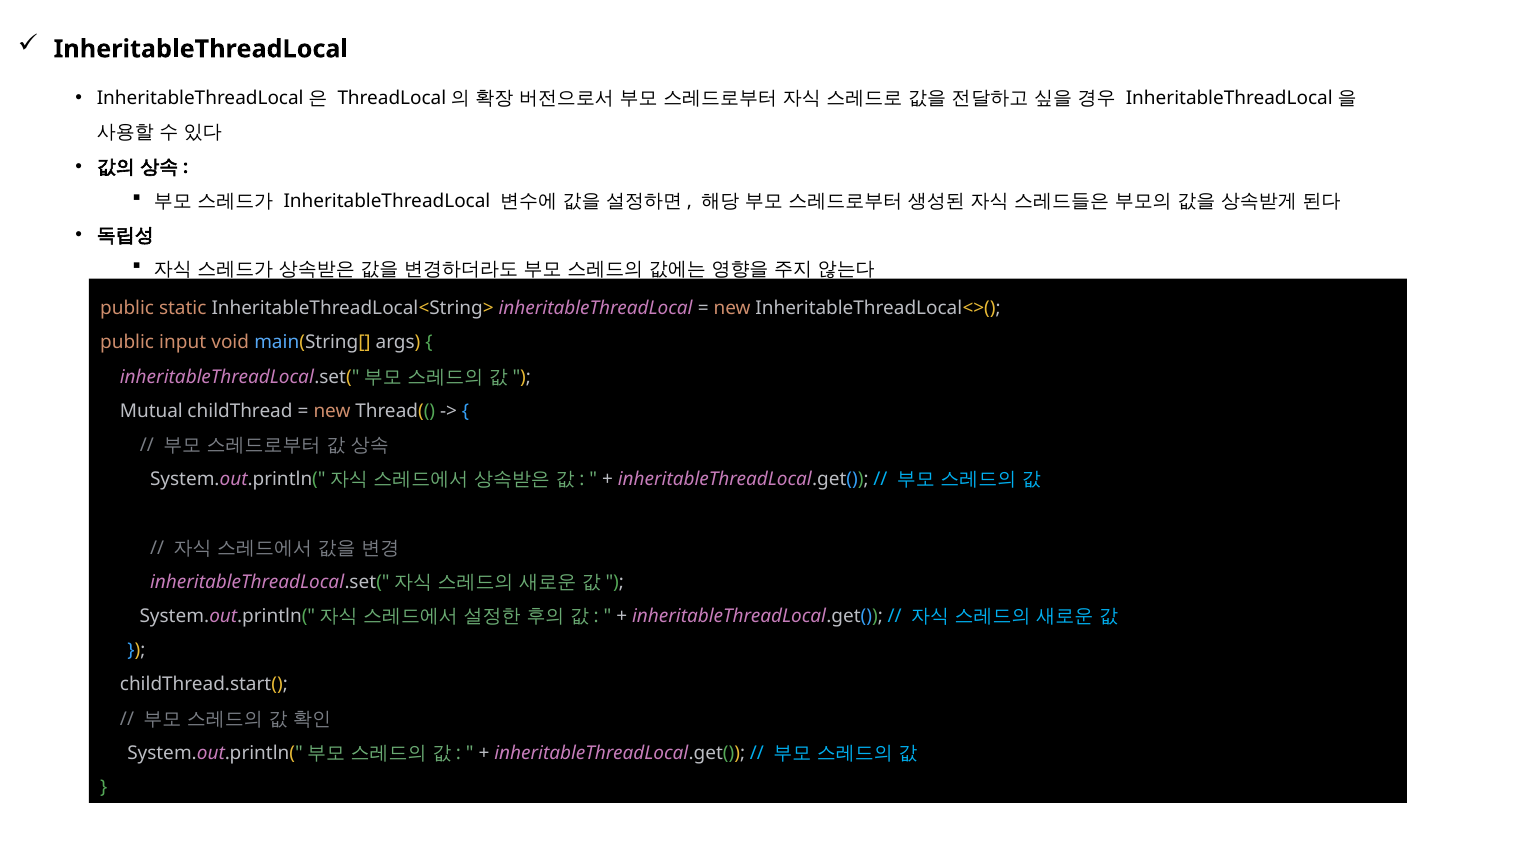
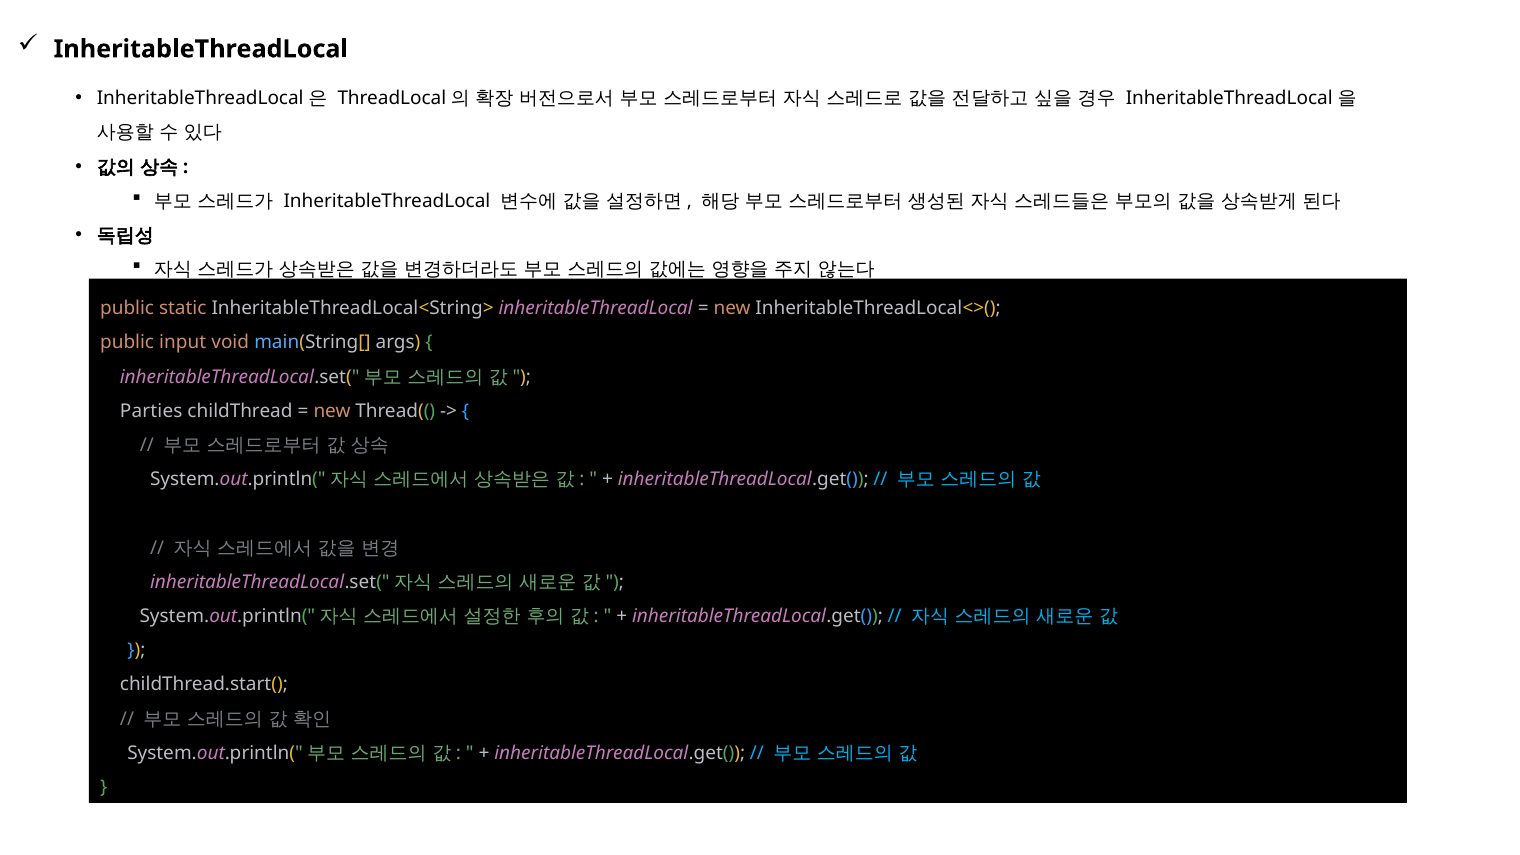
Mutual: Mutual -> Parties
